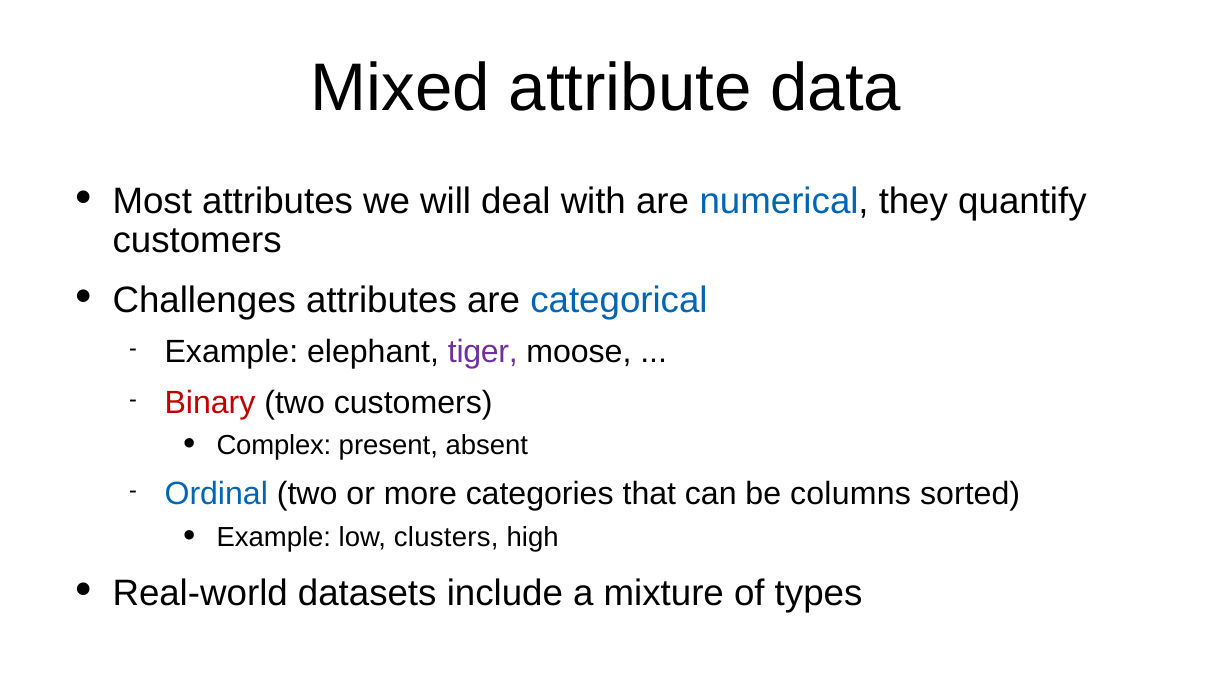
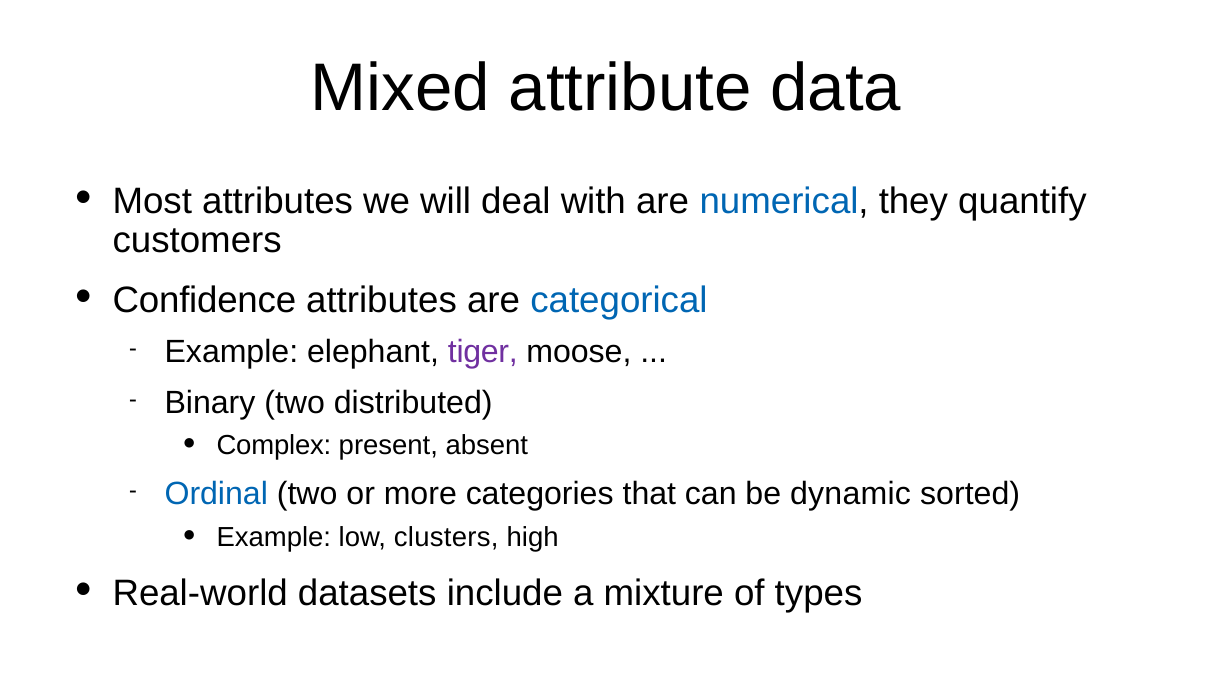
Challenges: Challenges -> Confidence
Binary colour: red -> black
two customers: customers -> distributed
columns: columns -> dynamic
